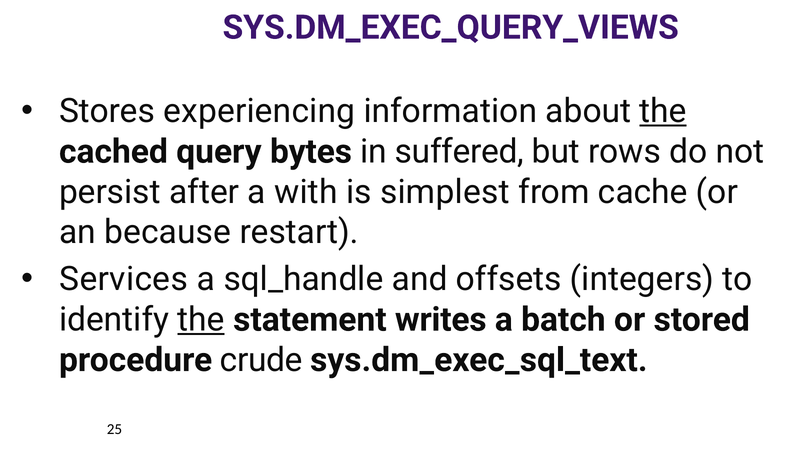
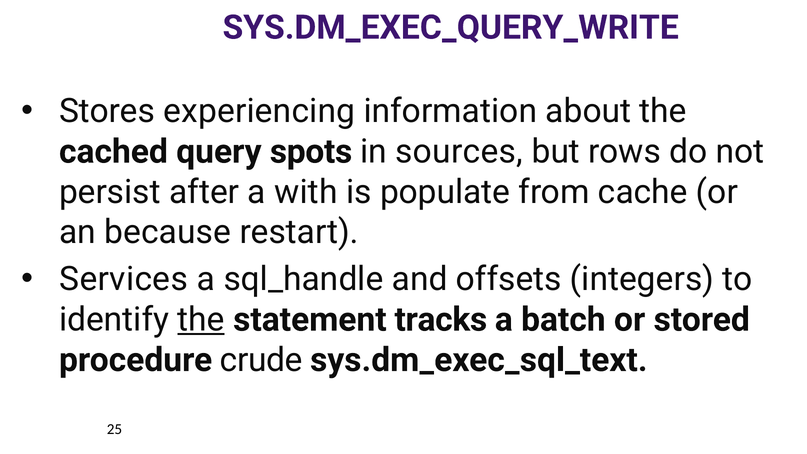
SYS.DM_EXEC_QUERY_VIEWS: SYS.DM_EXEC_QUERY_VIEWS -> SYS.DM_EXEC_QUERY_WRITE
the at (663, 111) underline: present -> none
bytes: bytes -> spots
suffered: suffered -> sources
simplest: simplest -> populate
writes: writes -> tracks
